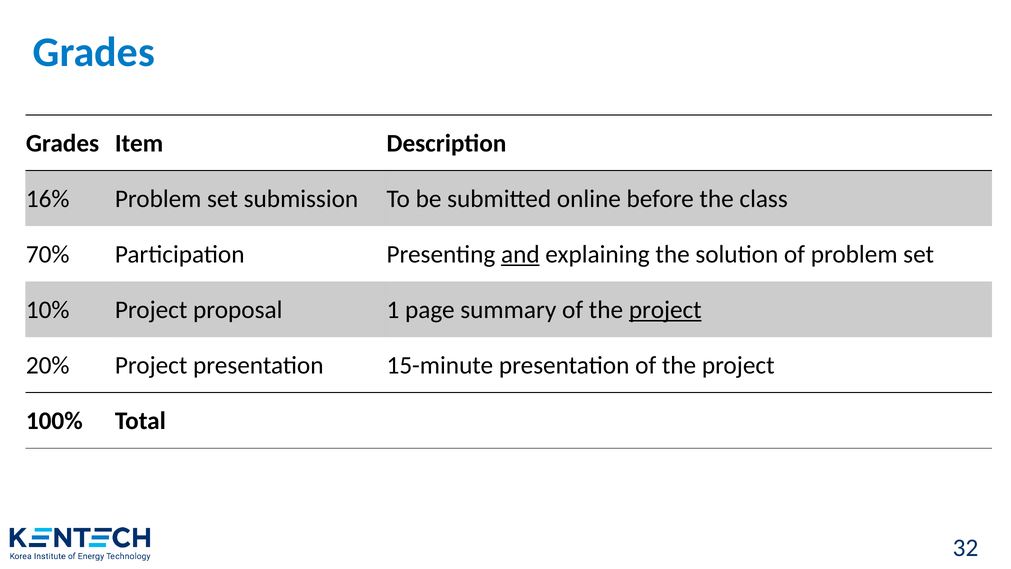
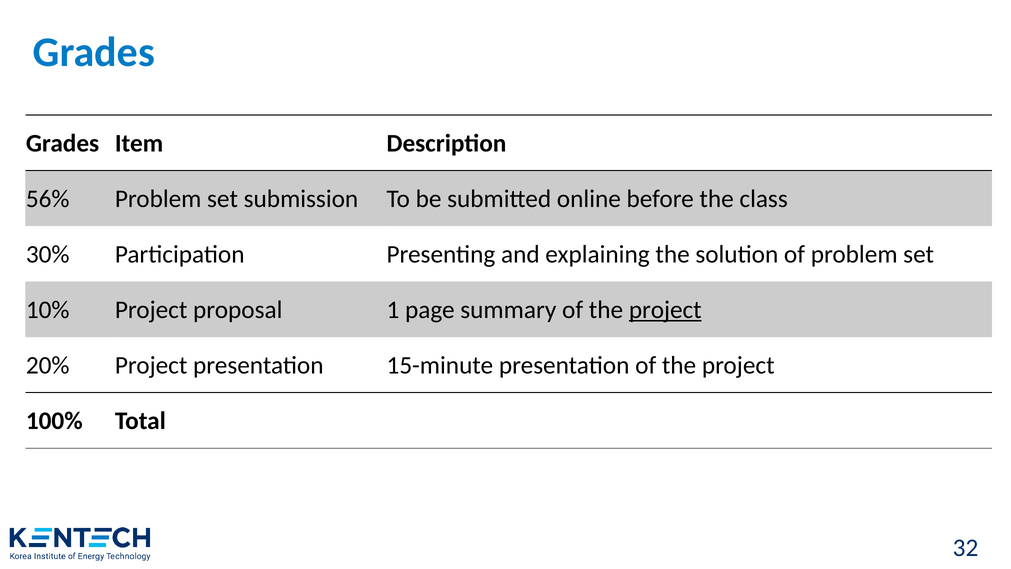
16%: 16% -> 56%
70%: 70% -> 30%
and underline: present -> none
